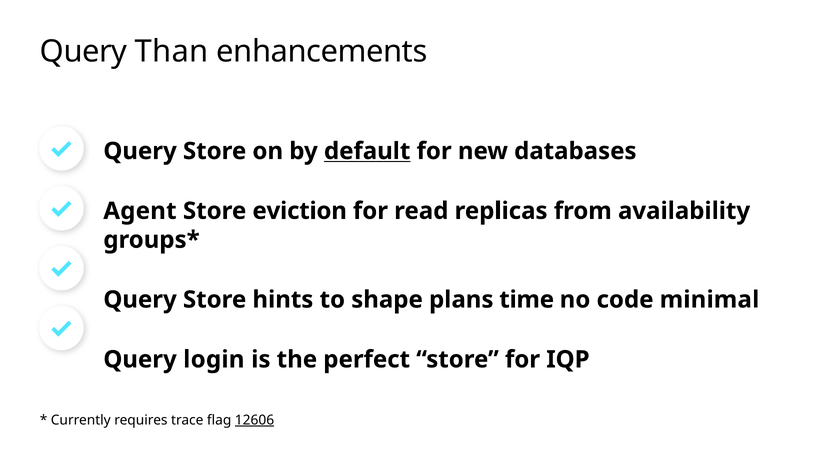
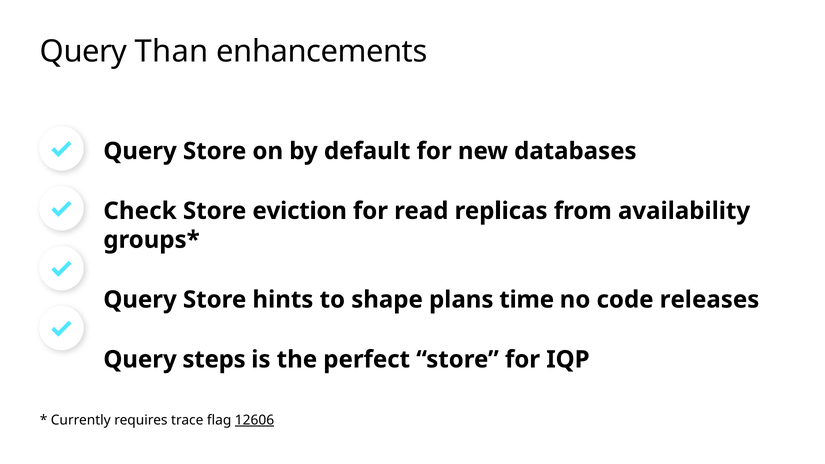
default underline: present -> none
Agent: Agent -> Check
minimal: minimal -> releases
login: login -> steps
